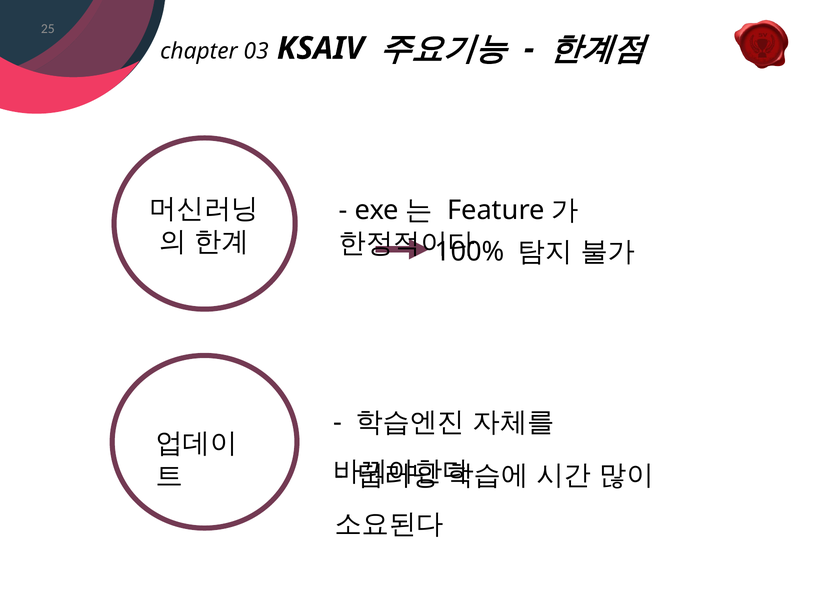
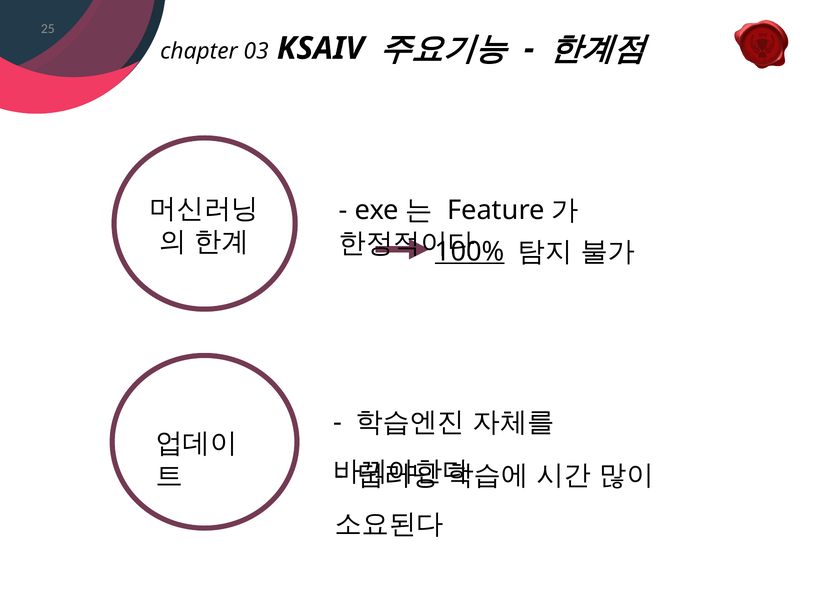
100% underline: none -> present
